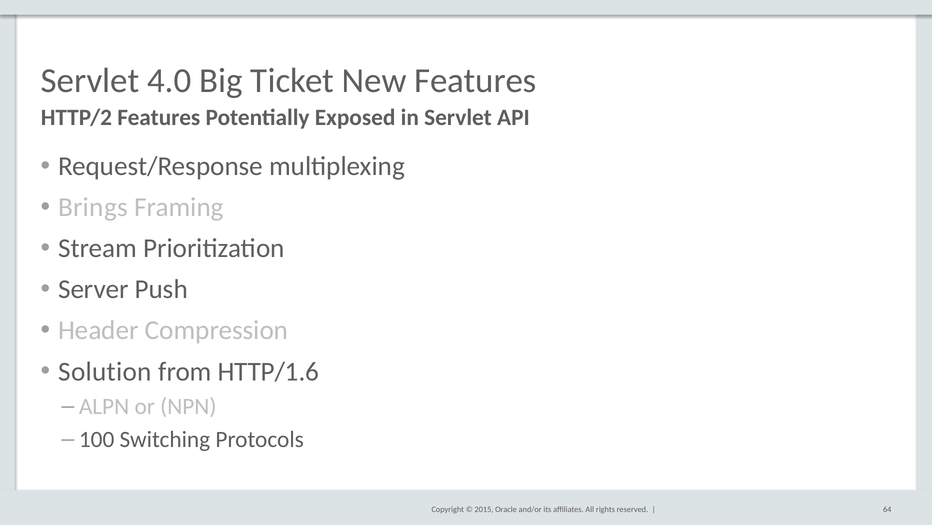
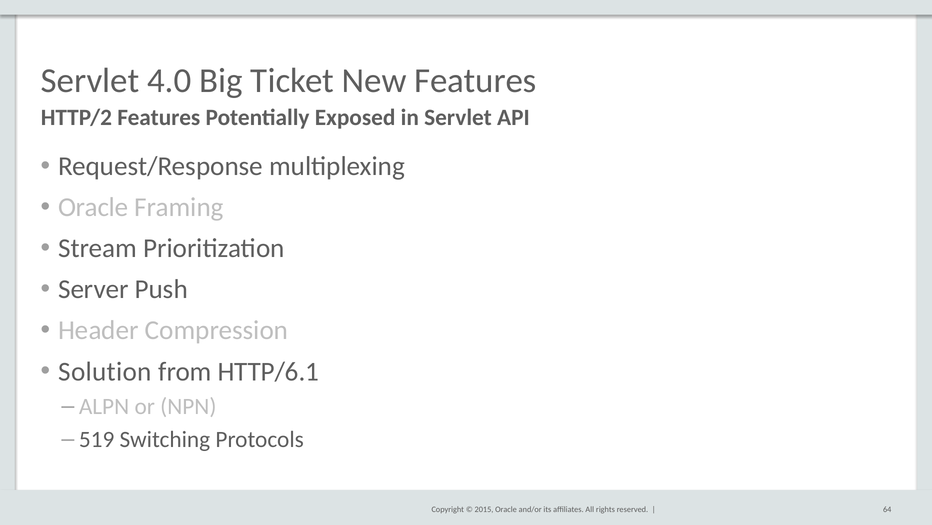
Brings at (93, 207): Brings -> Oracle
HTTP/1.6: HTTP/1.6 -> HTTP/6.1
100: 100 -> 519
